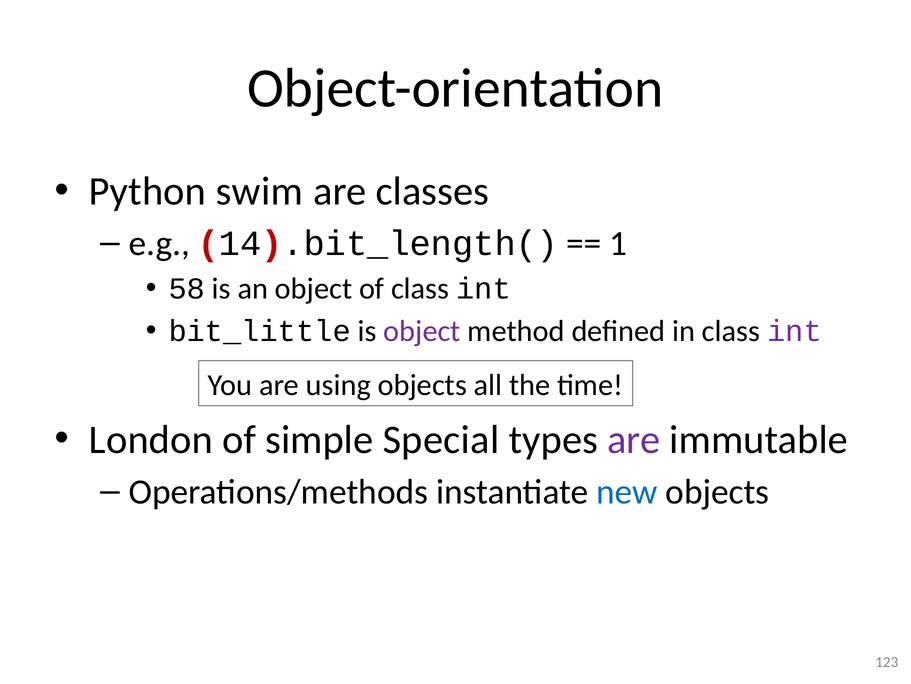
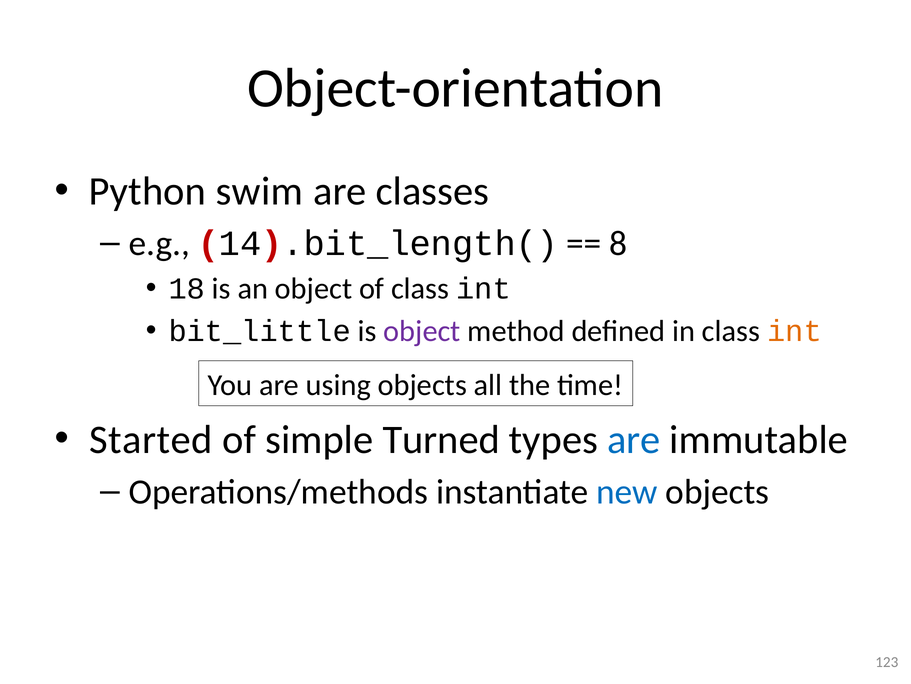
1: 1 -> 8
58: 58 -> 18
int at (794, 331) colour: purple -> orange
London: London -> Started
Special: Special -> Turned
are at (634, 439) colour: purple -> blue
